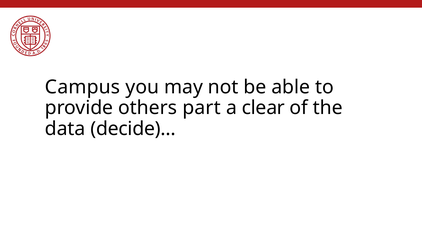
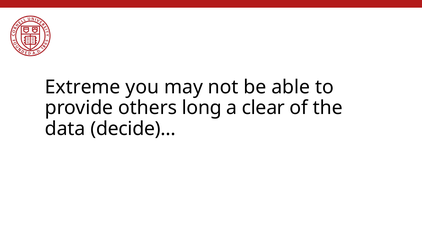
Campus: Campus -> Extreme
part: part -> long
